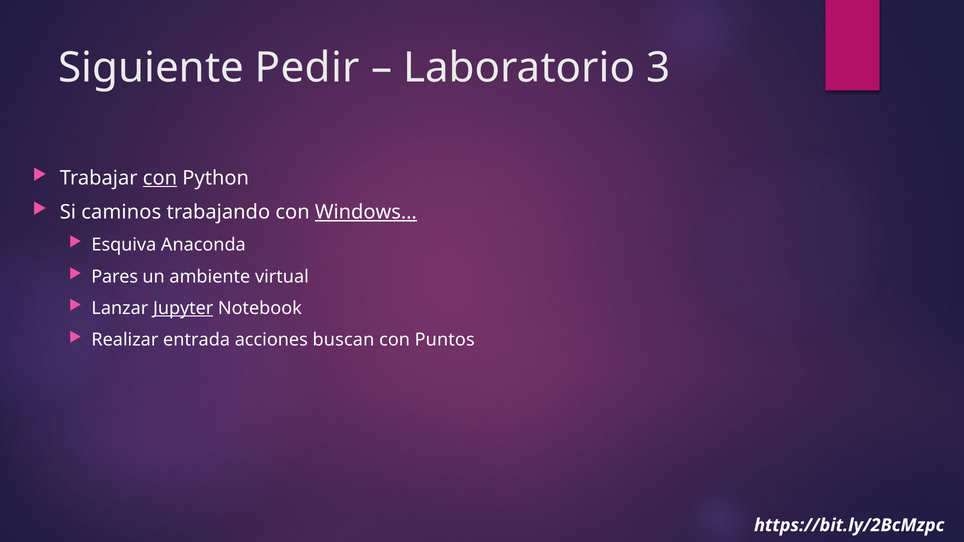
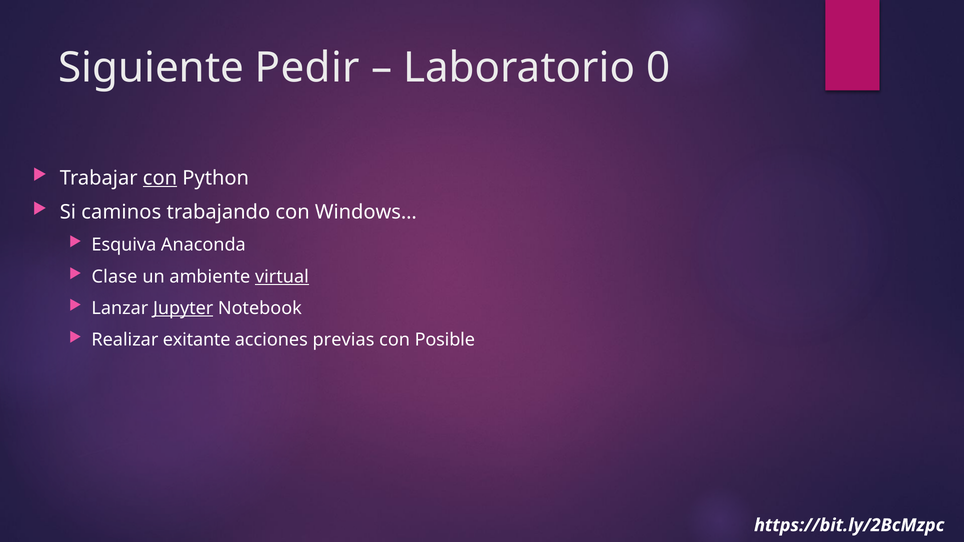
3: 3 -> 0
Windows… underline: present -> none
Pares: Pares -> Clase
virtual underline: none -> present
entrada: entrada -> exitante
buscan: buscan -> previas
Puntos: Puntos -> Posible
